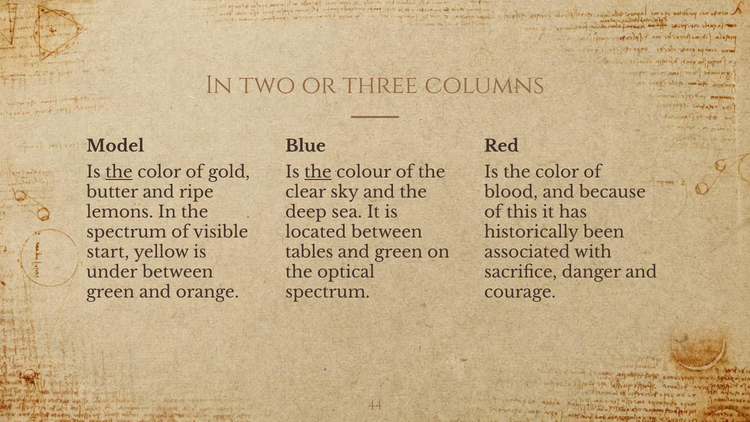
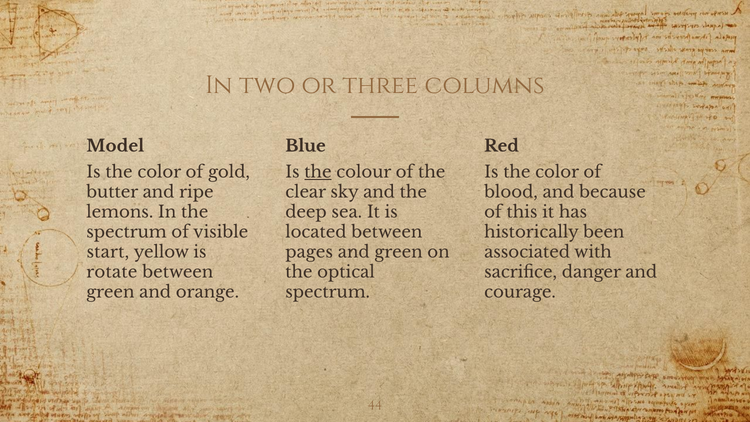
the at (119, 172) underline: present -> none
tables: tables -> pages
under: under -> rotate
